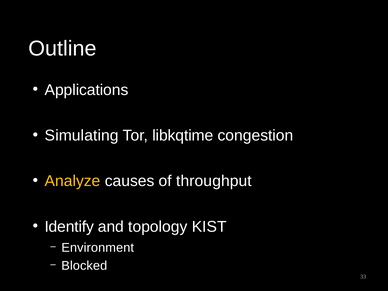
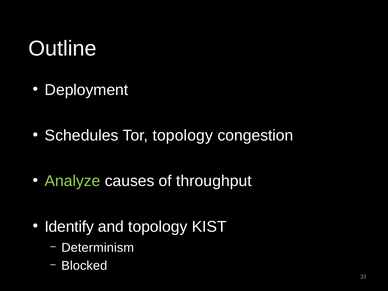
Applications: Applications -> Deployment
Simulating: Simulating -> Schedules
Tor libkqtime: libkqtime -> topology
Analyze colour: yellow -> light green
Environment: Environment -> Determinism
